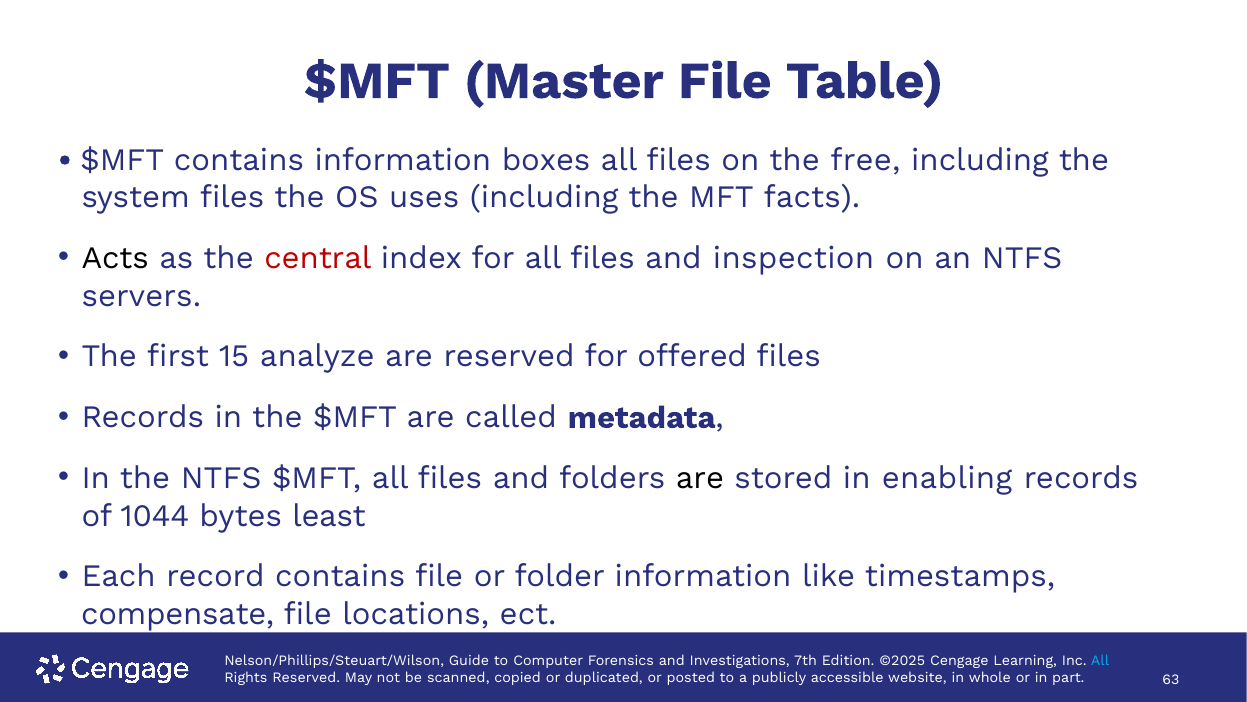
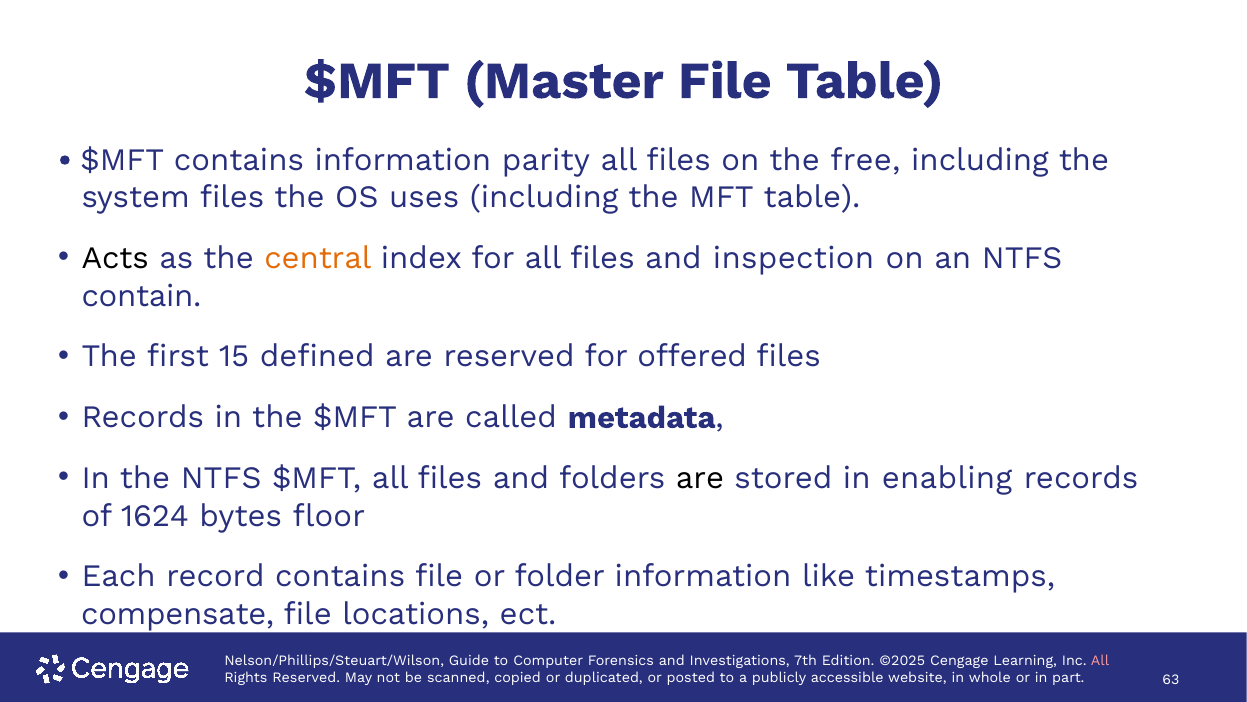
boxes: boxes -> parity
MFT facts: facts -> table
central colour: red -> orange
servers: servers -> contain
analyze: analyze -> defined
1044: 1044 -> 1624
least: least -> floor
All at (1100, 660) colour: light blue -> pink
